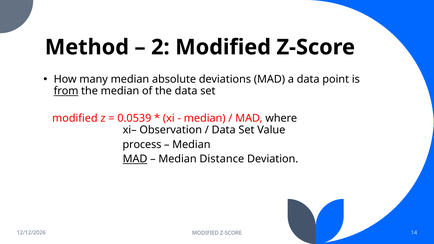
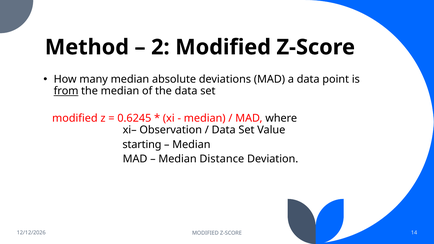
0.0539: 0.0539 -> 0.6245
process: process -> starting
MAD at (135, 159) underline: present -> none
